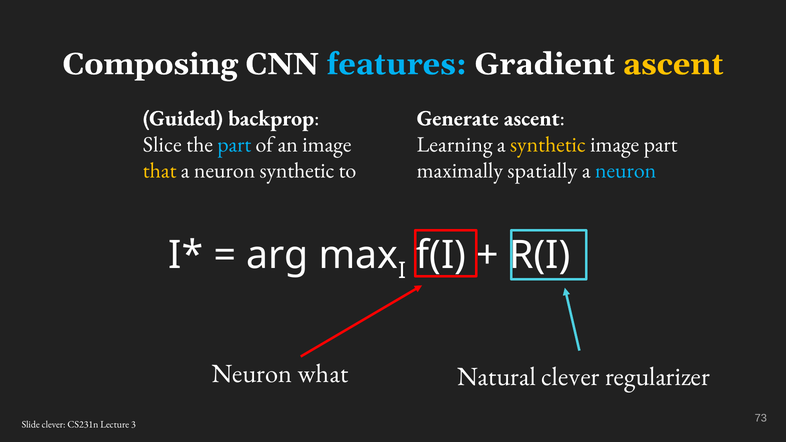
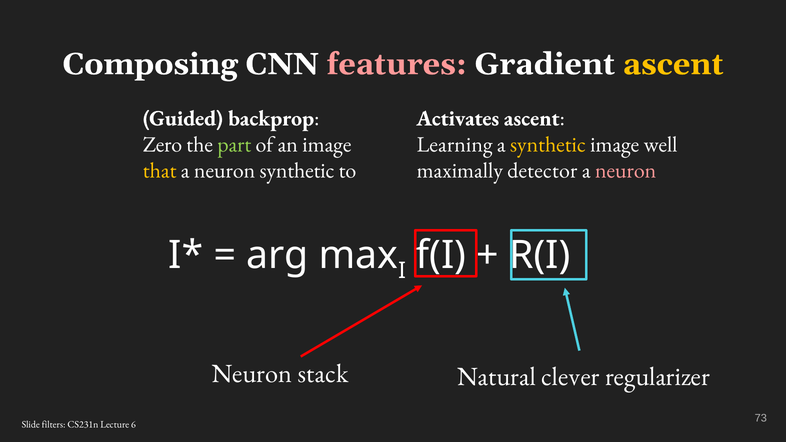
features colour: light blue -> pink
Generate: Generate -> Activates
Slice: Slice -> Zero
part at (234, 144) colour: light blue -> light green
image part: part -> well
spatially: spatially -> detector
neuron at (626, 171) colour: light blue -> pink
what: what -> stack
Slide clever: clever -> filters
3: 3 -> 6
